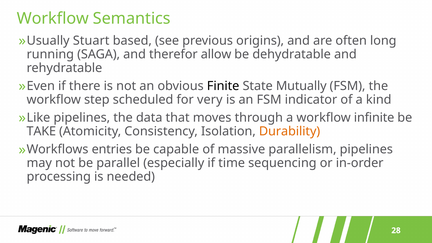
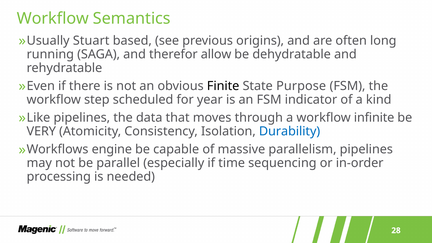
Mutually: Mutually -> Purpose
very: very -> year
TAKE: TAKE -> VERY
Durability colour: orange -> blue
entries: entries -> engine
